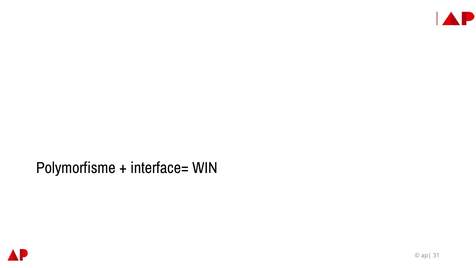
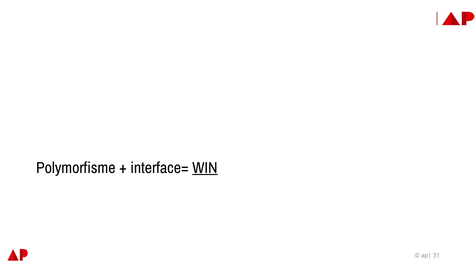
WIN underline: none -> present
